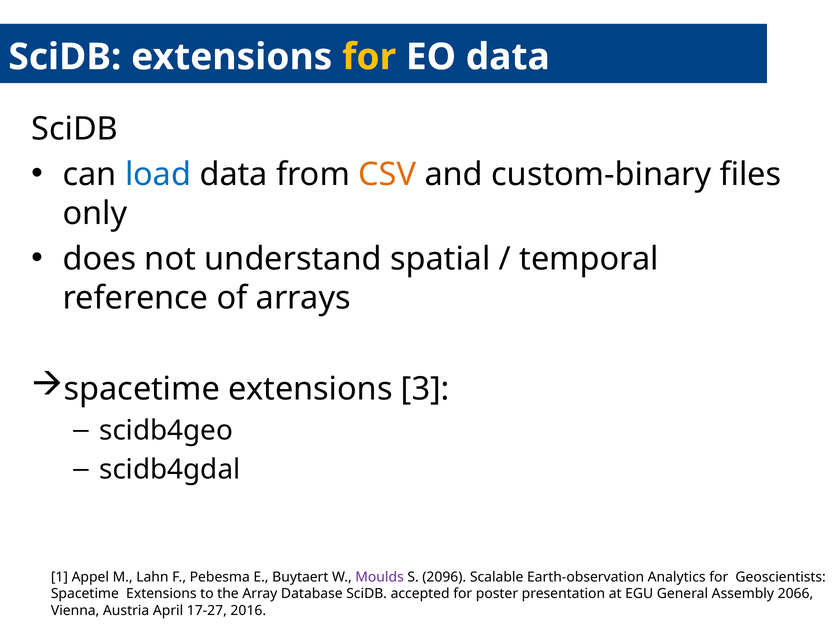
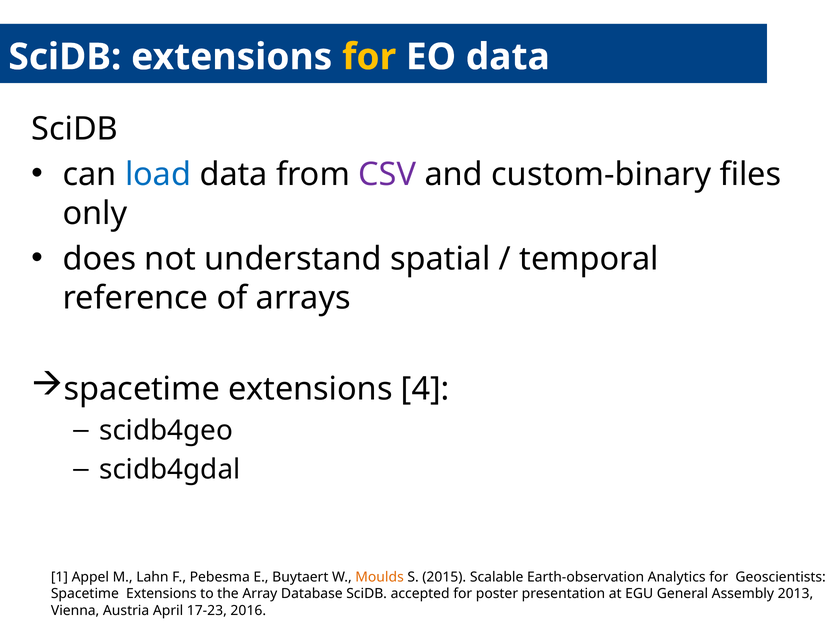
CSV colour: orange -> purple
3: 3 -> 4
Moulds colour: purple -> orange
2096: 2096 -> 2015
2066: 2066 -> 2013
17-27: 17-27 -> 17-23
